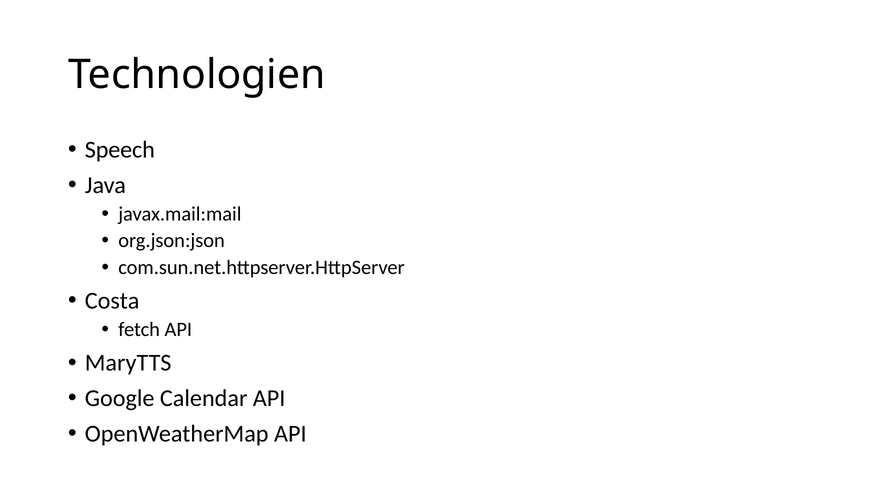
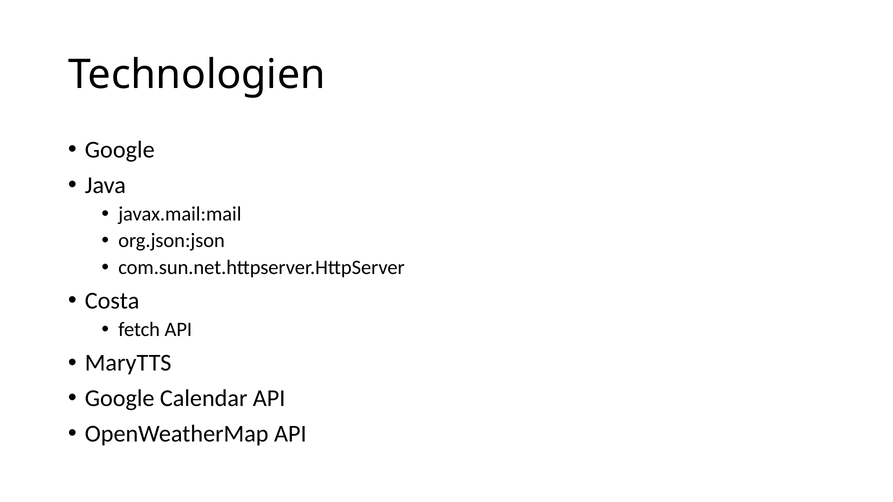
Speech at (120, 150): Speech -> Google
